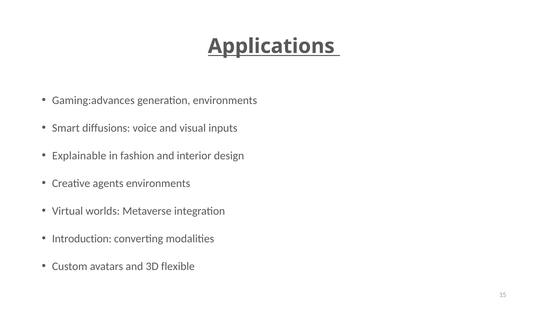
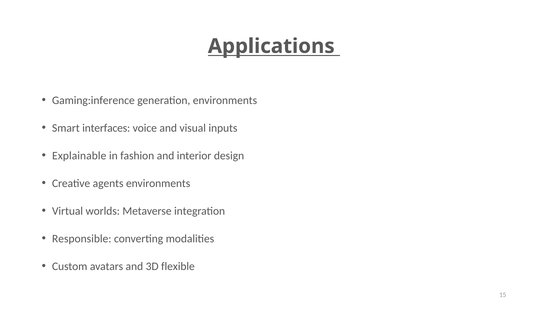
Gaming:advances: Gaming:advances -> Gaming:inference
diffusions: diffusions -> interfaces
Introduction: Introduction -> Responsible
